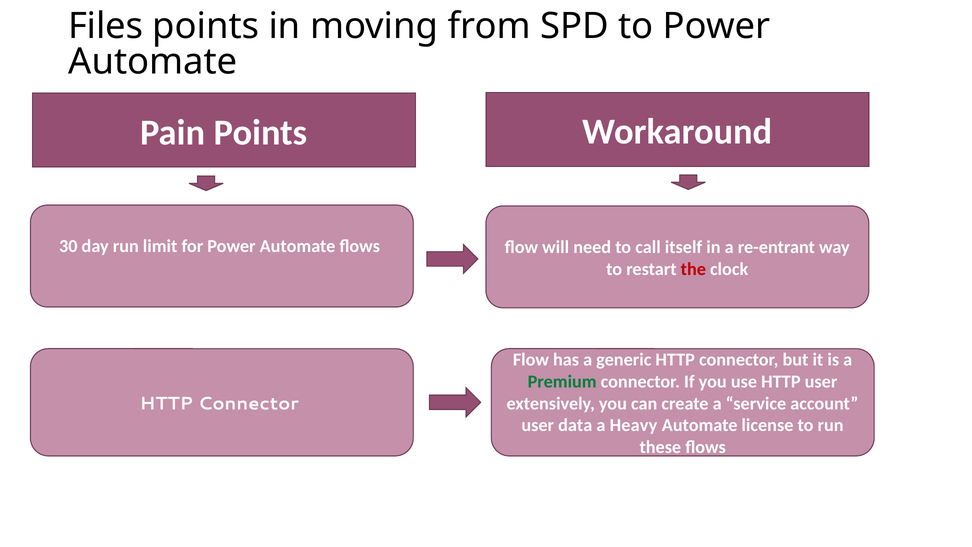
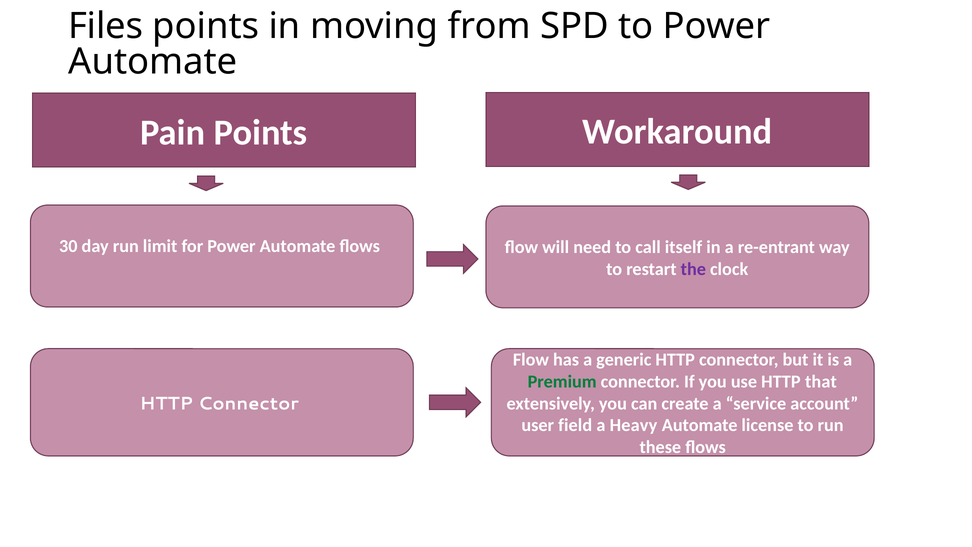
the colour: red -> purple
HTTP user: user -> that
data: data -> field
